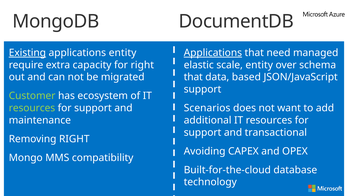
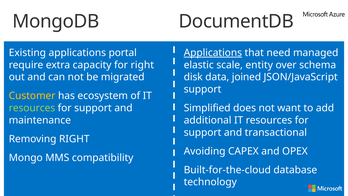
Existing underline: present -> none
applications entity: entity -> portal
that at (193, 77): that -> disk
based: based -> joined
Customer colour: light green -> yellow
Scenarios: Scenarios -> Simplified
